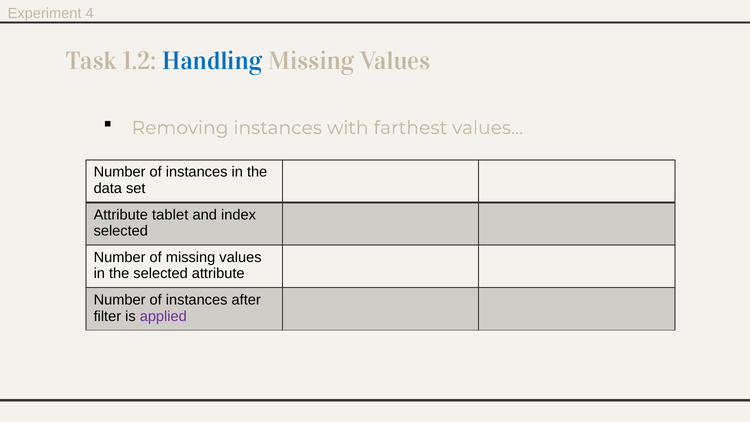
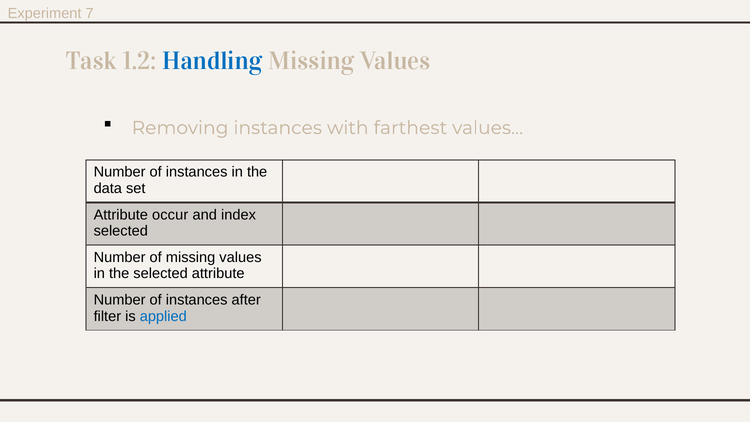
4: 4 -> 7
tablet: tablet -> occur
applied colour: purple -> blue
